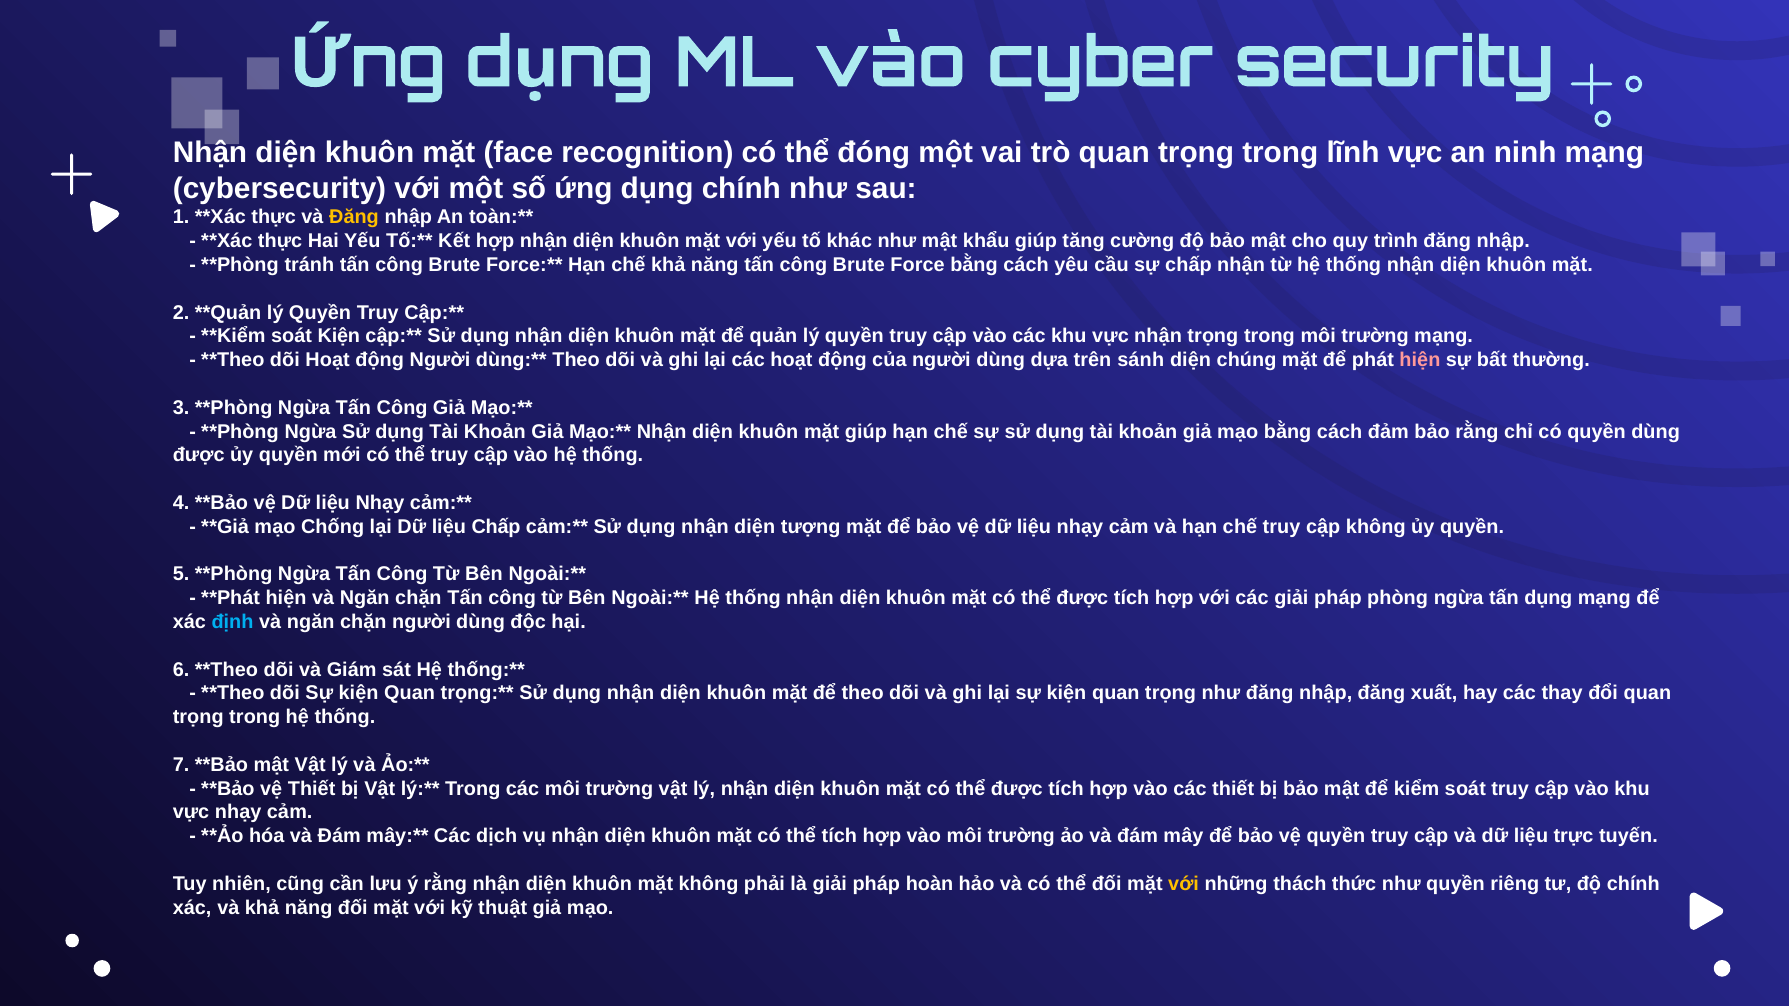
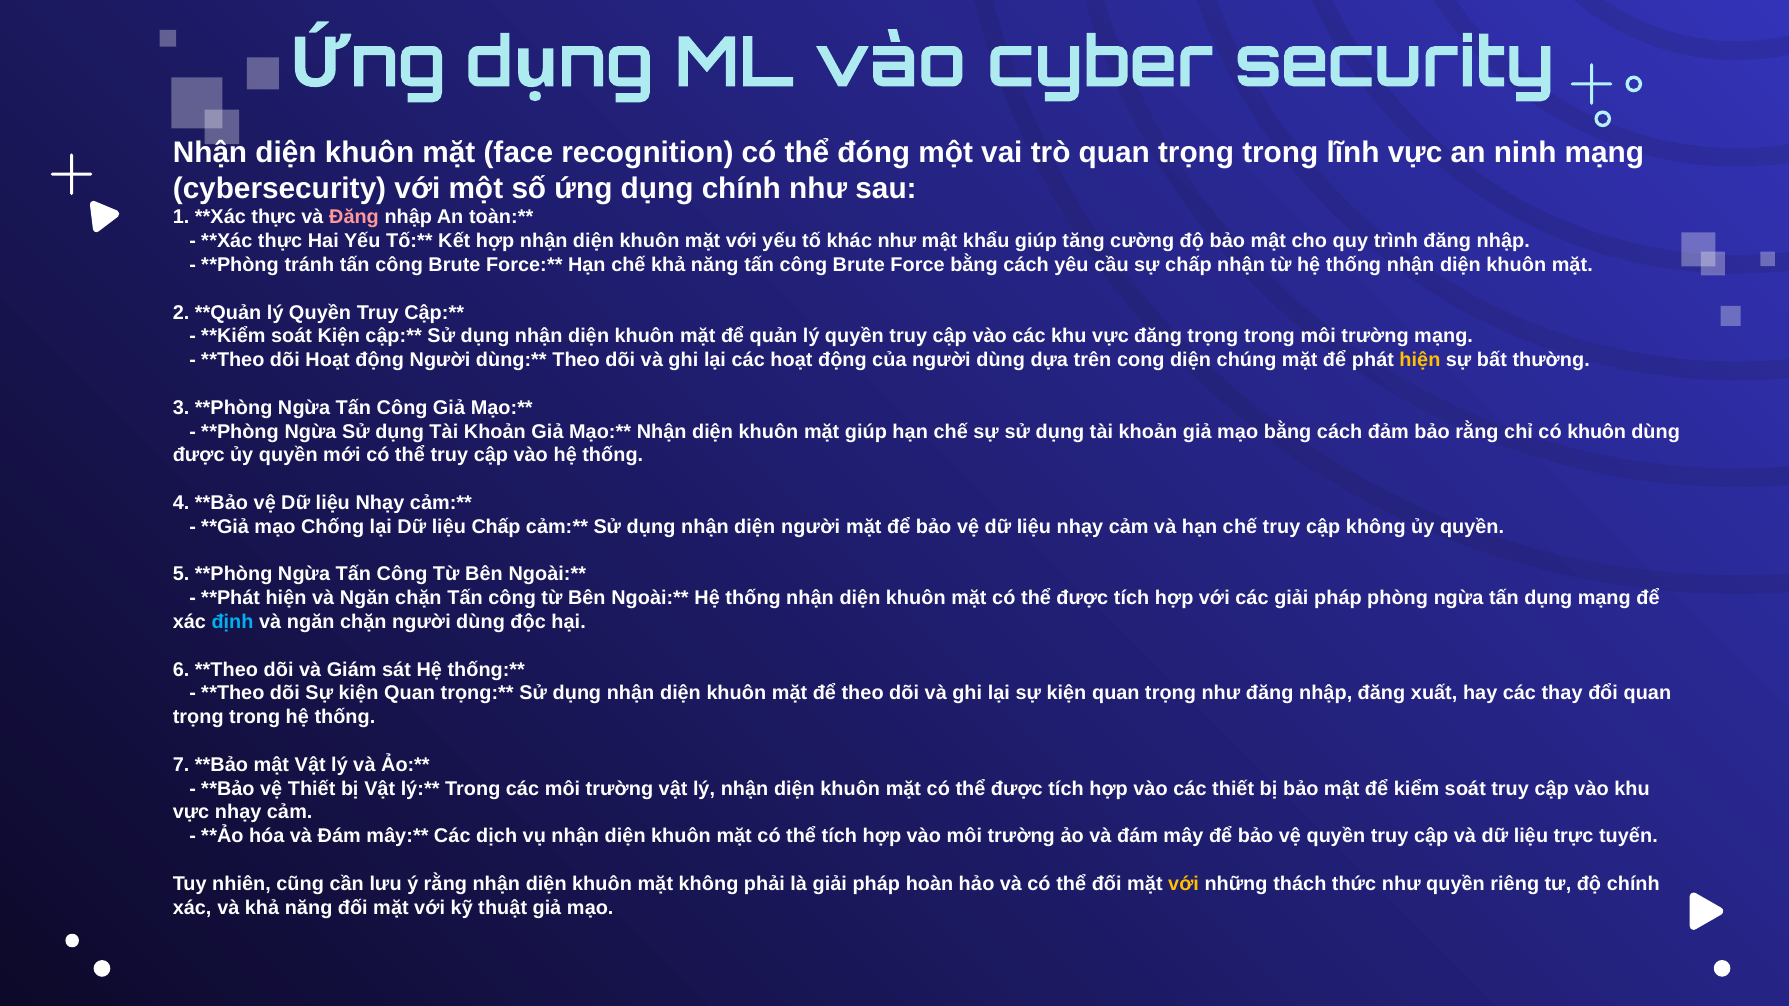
Đăng at (354, 217) colour: yellow -> pink
vực nhận: nhận -> đăng
sánh: sánh -> cong
hiện at (1420, 360) colour: pink -> yellow
có quyền: quyền -> khuôn
diện tượng: tượng -> người
